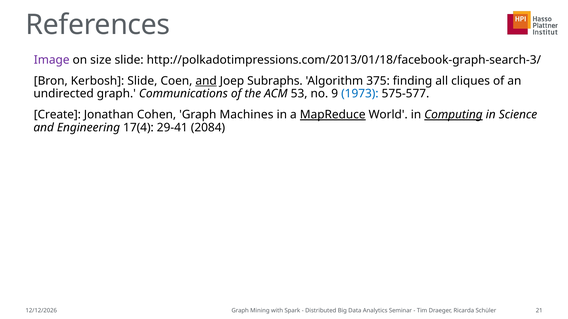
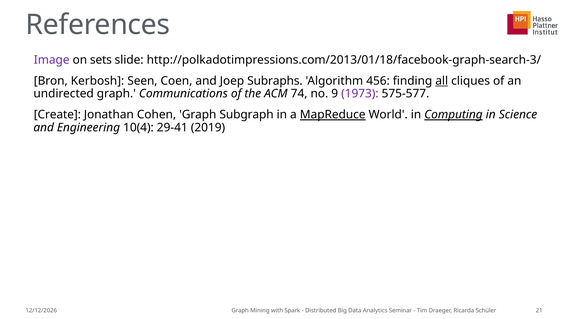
size: size -> sets
Kerbosh Slide: Slide -> Seen
and at (206, 81) underline: present -> none
375: 375 -> 456
all underline: none -> present
53: 53 -> 74
1973 colour: blue -> purple
Machines: Machines -> Subgraph
17(4: 17(4 -> 10(4
2084: 2084 -> 2019
